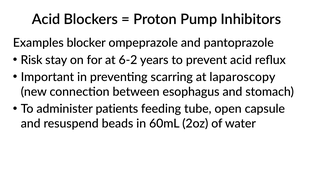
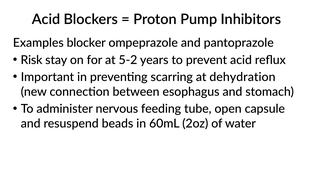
6-2: 6-2 -> 5-2
laparoscopy: laparoscopy -> dehydration
patients: patients -> nervous
